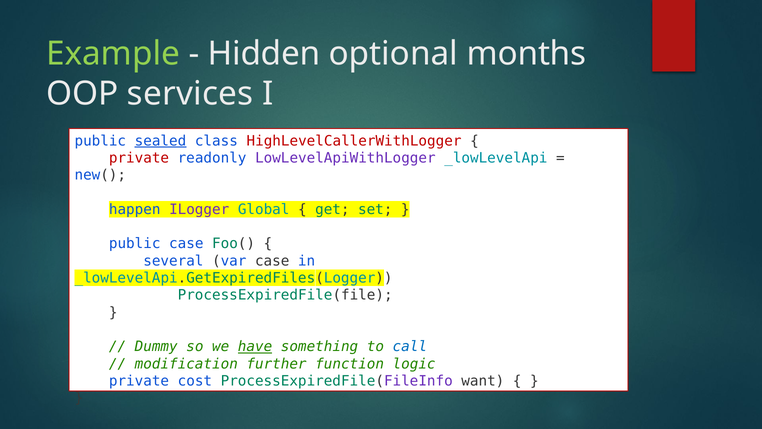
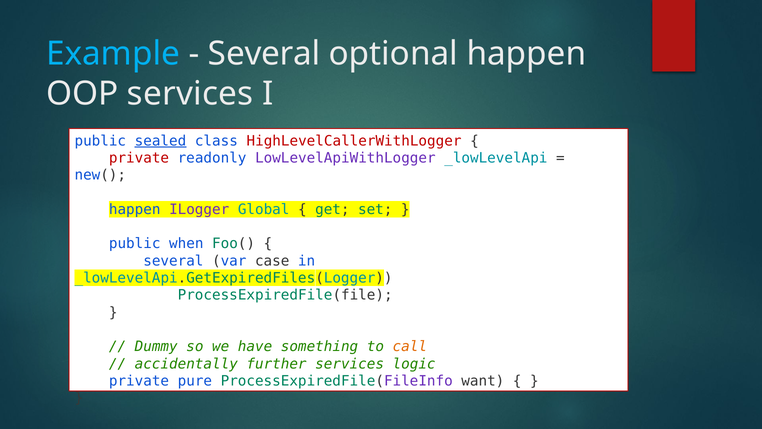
Example colour: light green -> light blue
Hidden at (264, 54): Hidden -> Several
optional months: months -> happen
public case: case -> when
have underline: present -> none
call colour: blue -> orange
modification: modification -> accidentally
further function: function -> services
cost: cost -> pure
